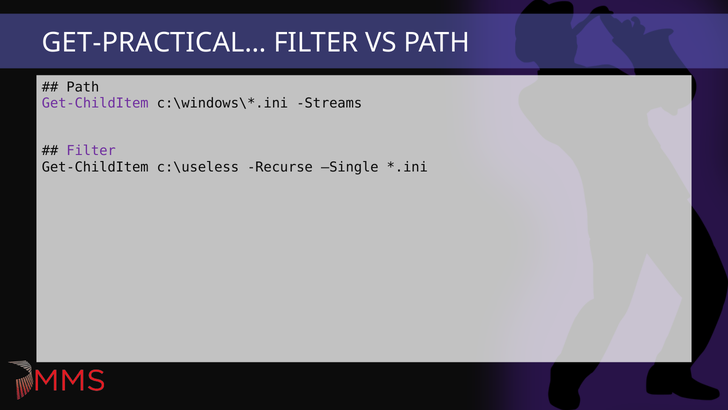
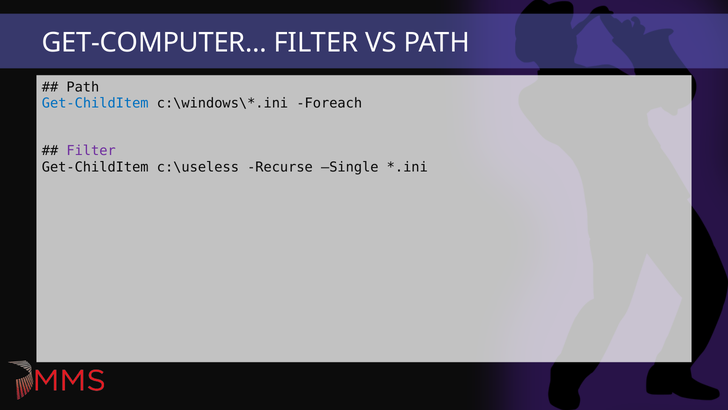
GET-PRACTICAL…: GET-PRACTICAL… -> GET-COMPUTER…
Get-ChildItem at (95, 103) colour: purple -> blue
Streams: Streams -> Foreach
